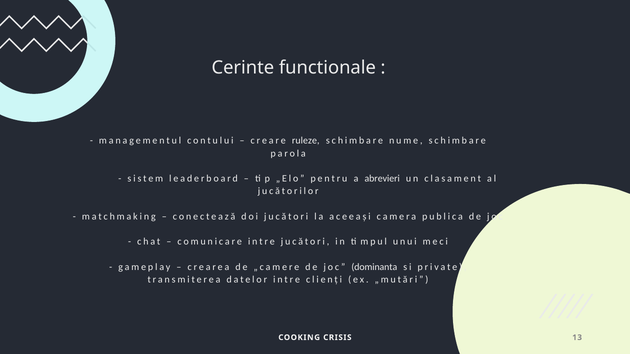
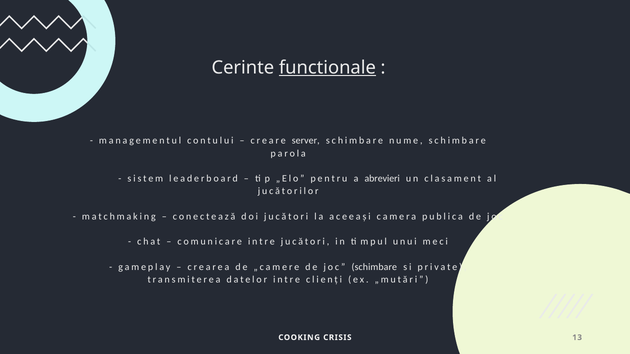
functionale underline: none -> present
ruleze: ruleze -> server
joc dominanta: dominanta -> schimbare
